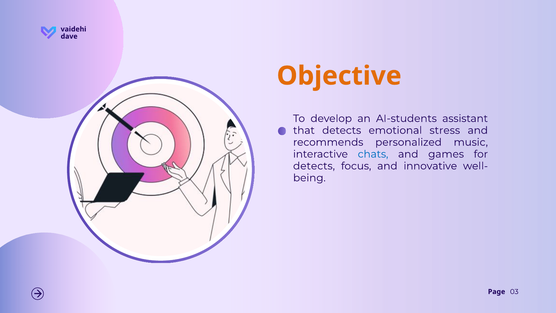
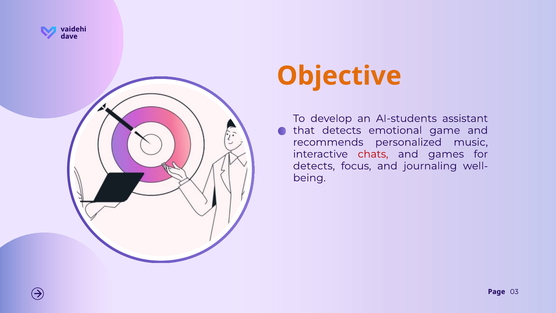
stress: stress -> game
chats colour: blue -> red
innovative: innovative -> journaling
